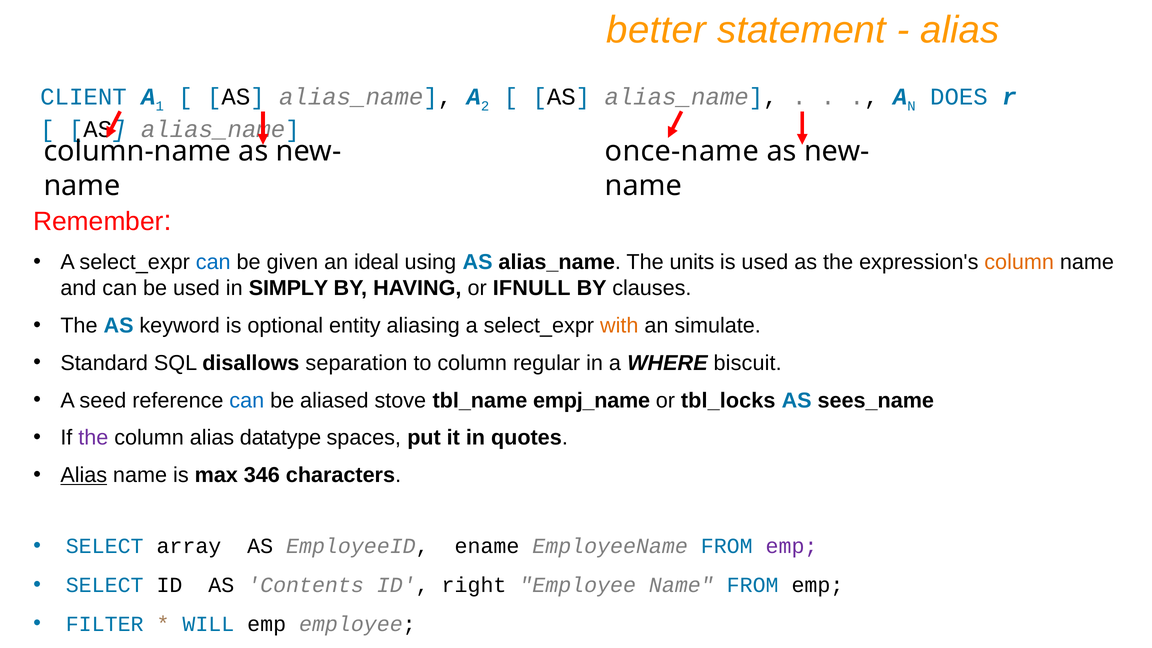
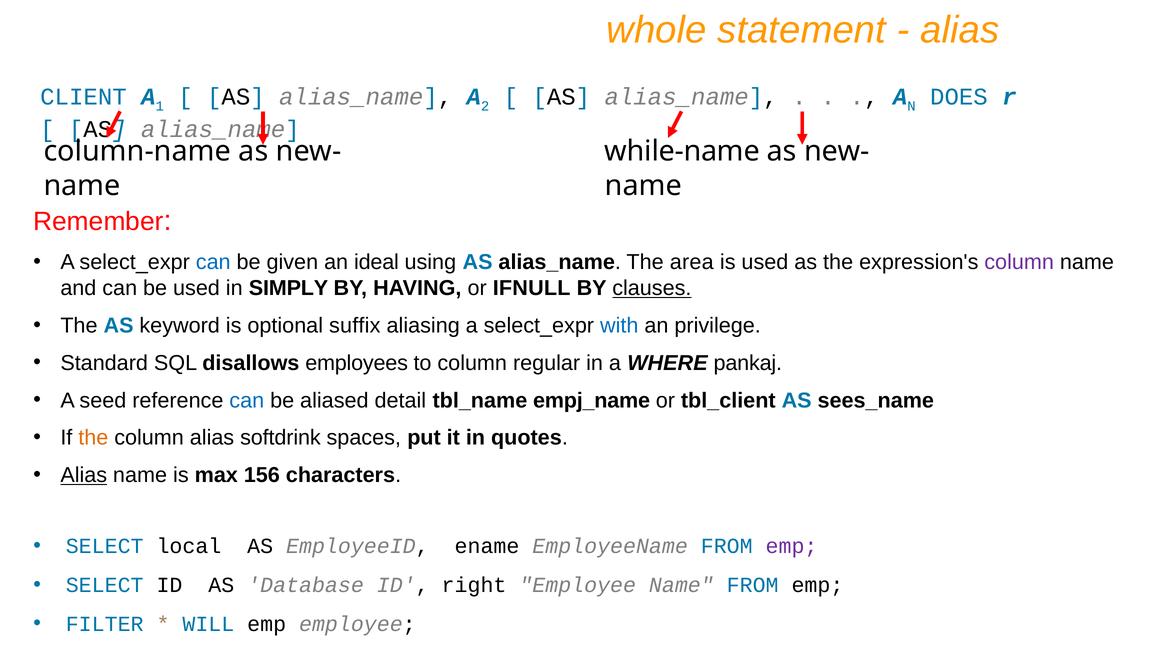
better: better -> whole
once-name: once-name -> while-name
units: units -> area
column at (1019, 262) colour: orange -> purple
clauses underline: none -> present
entity: entity -> suffix
with colour: orange -> blue
simulate: simulate -> privilege
separation: separation -> employees
biscuit: biscuit -> pankaj
stove: stove -> detail
tbl_locks: tbl_locks -> tbl_client
the at (93, 438) colour: purple -> orange
datatype: datatype -> softdrink
346: 346 -> 156
array: array -> local
Contents: Contents -> Database
